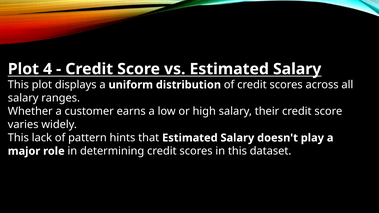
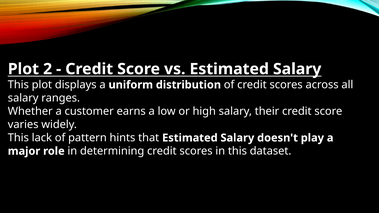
4: 4 -> 2
